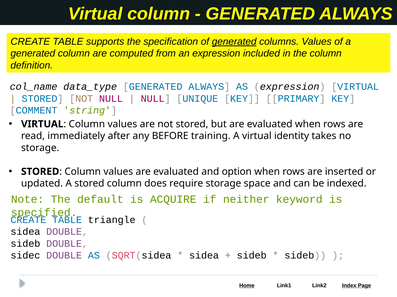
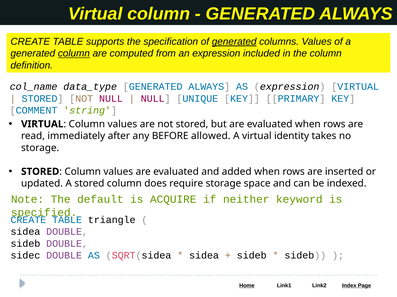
column at (74, 54) underline: none -> present
training: training -> allowed
option: option -> added
